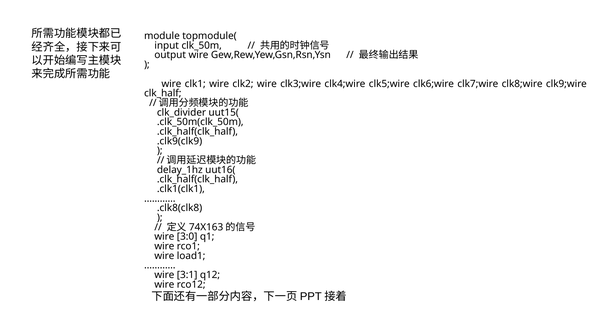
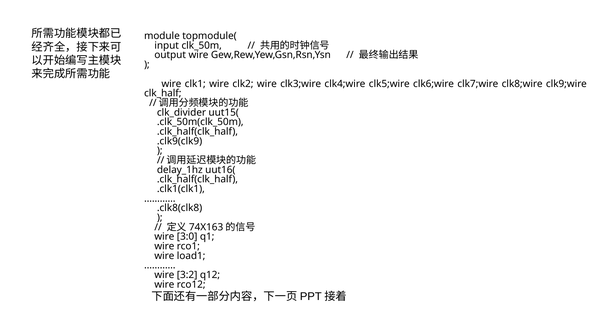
3:1: 3:1 -> 3:2
